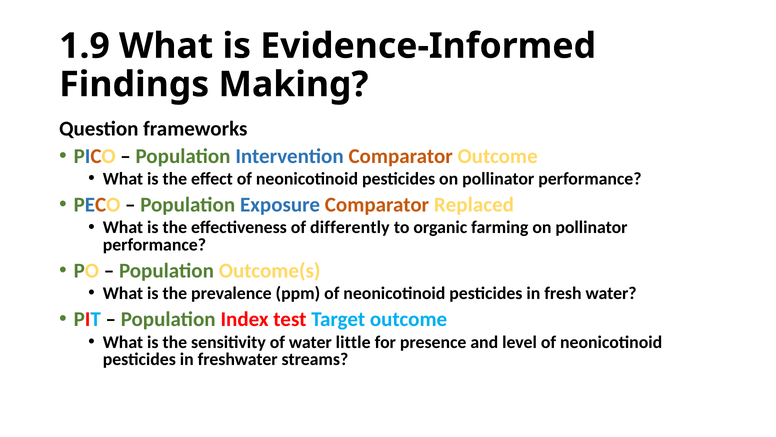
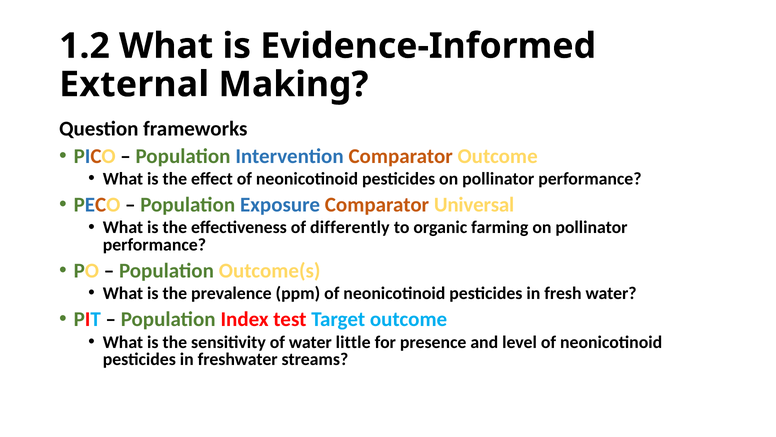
1.9: 1.9 -> 1.2
Findings: Findings -> External
Replaced: Replaced -> Universal
